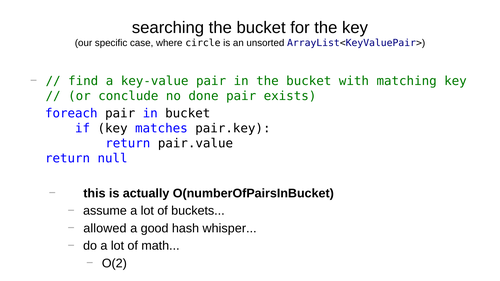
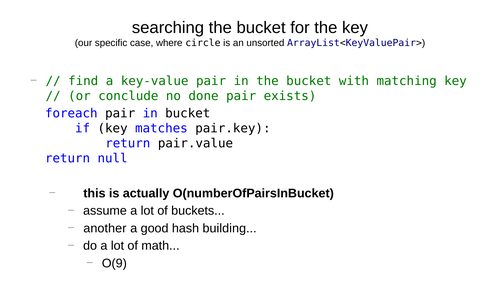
allowed: allowed -> another
whisper: whisper -> building
O(2: O(2 -> O(9
